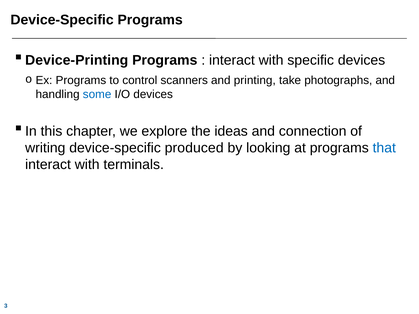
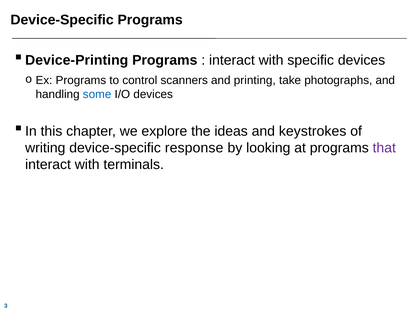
connection: connection -> keystrokes
produced: produced -> response
that colour: blue -> purple
